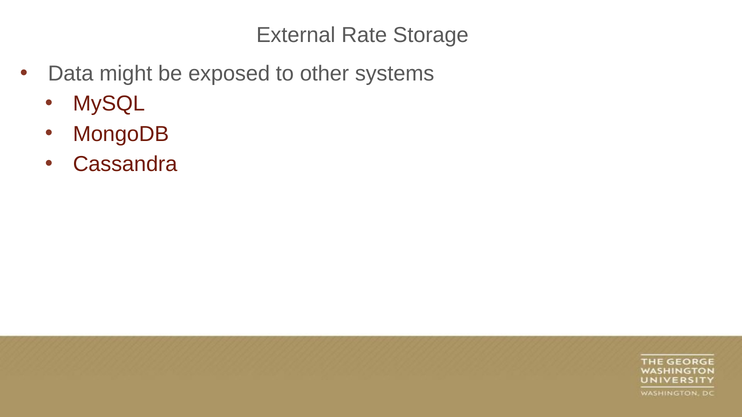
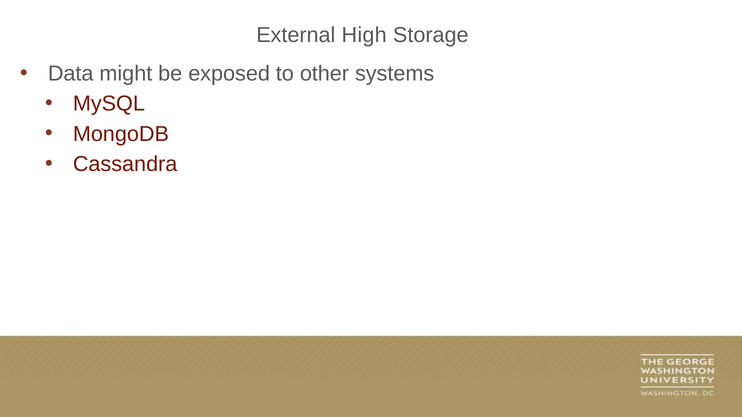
Rate: Rate -> High
